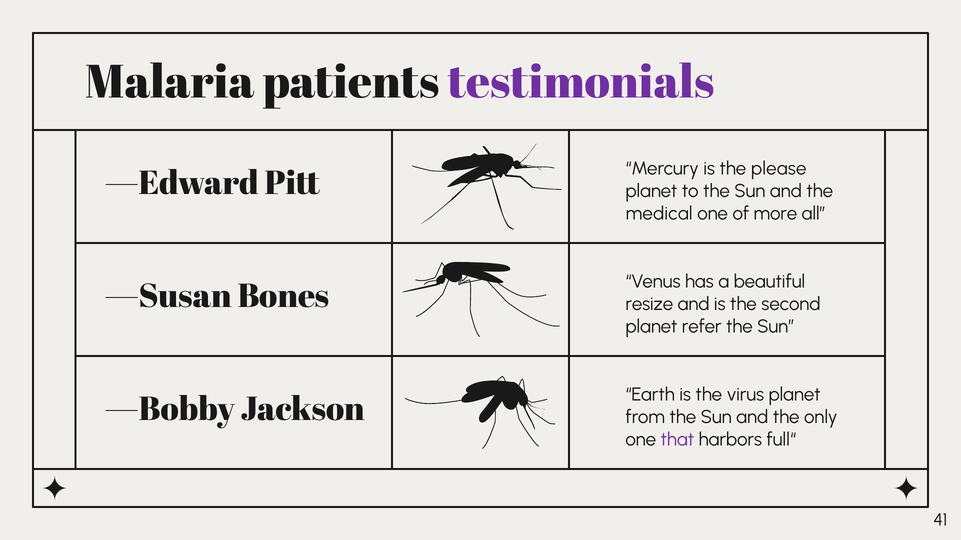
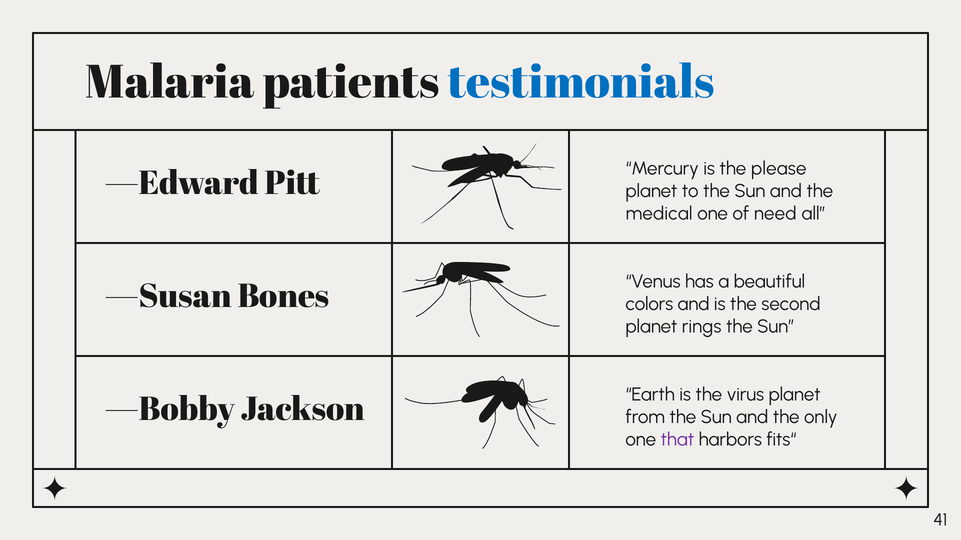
testimonials colour: purple -> blue
more: more -> need
resize: resize -> colors
refer: refer -> rings
full“: full“ -> fits“
